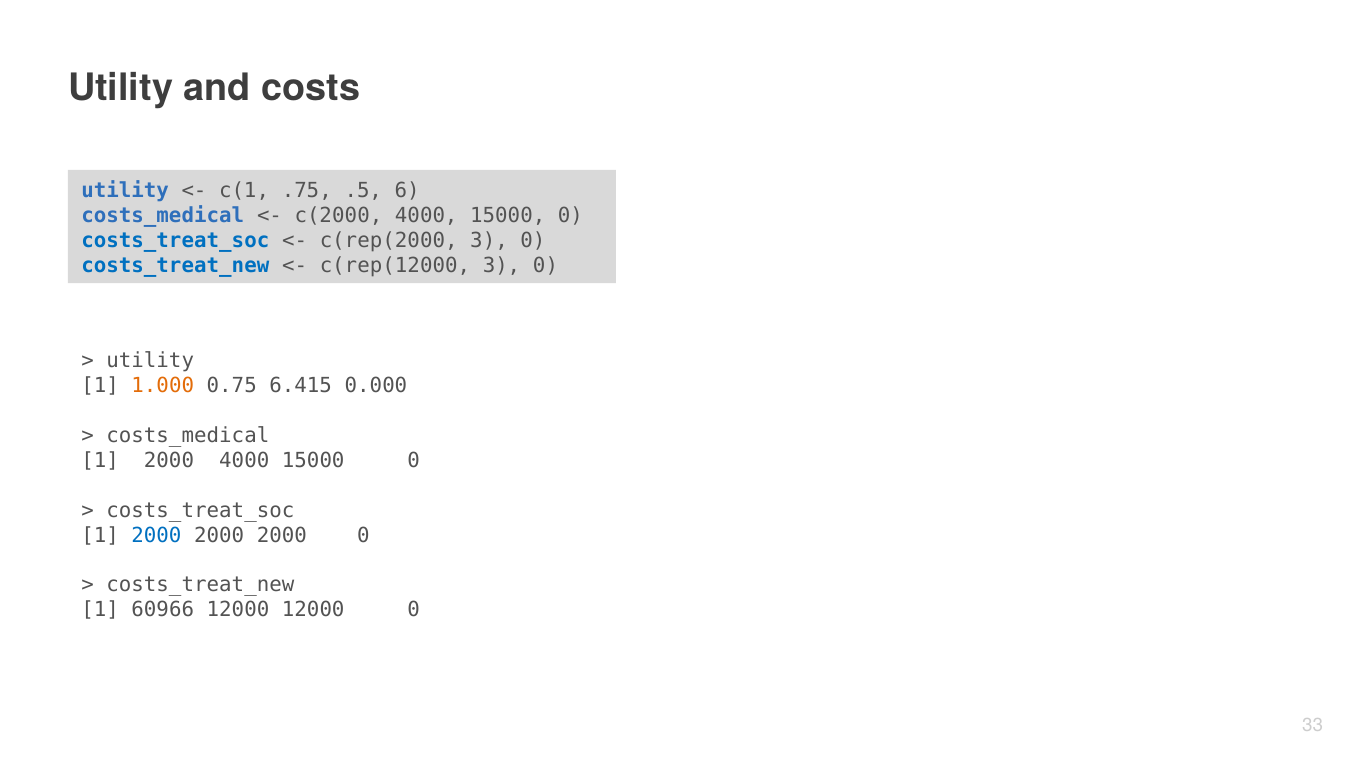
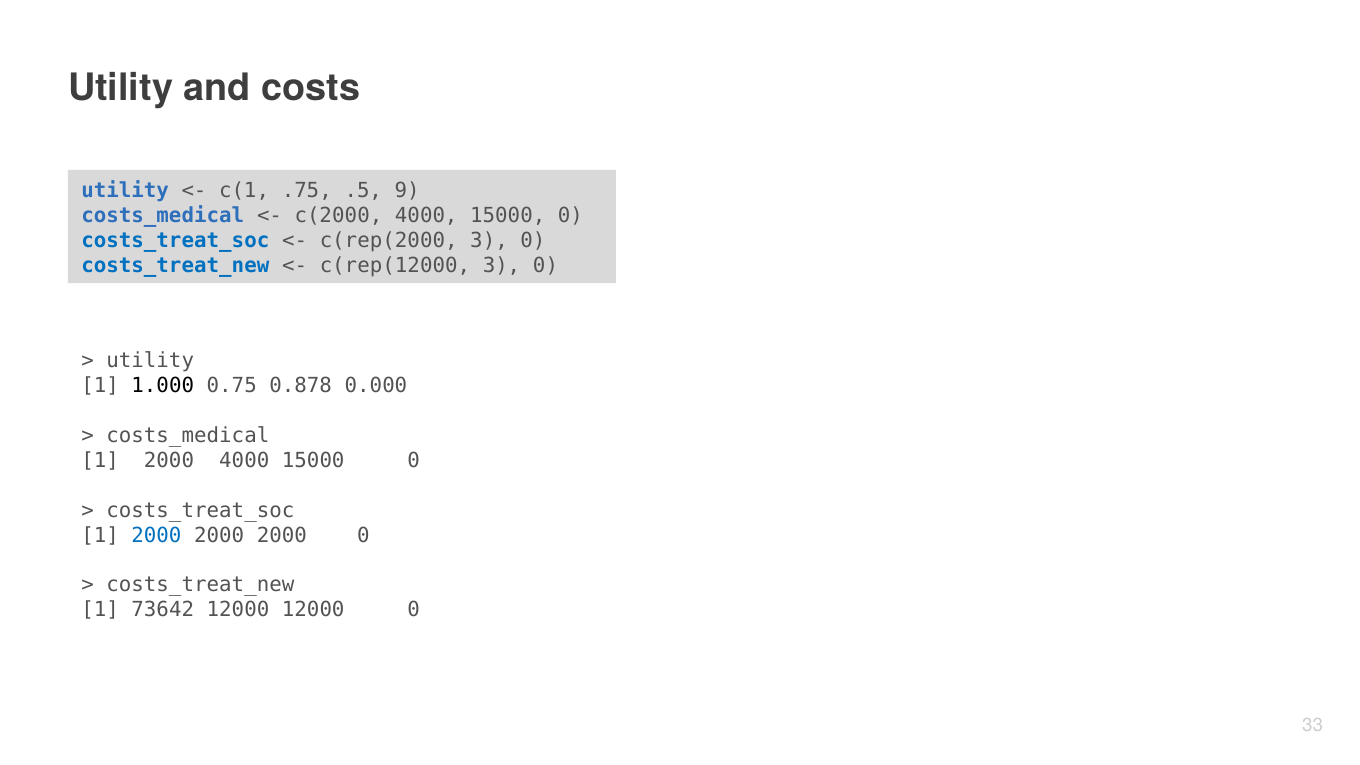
6: 6 -> 9
1.000 colour: orange -> black
6.415: 6.415 -> 0.878
60966: 60966 -> 73642
